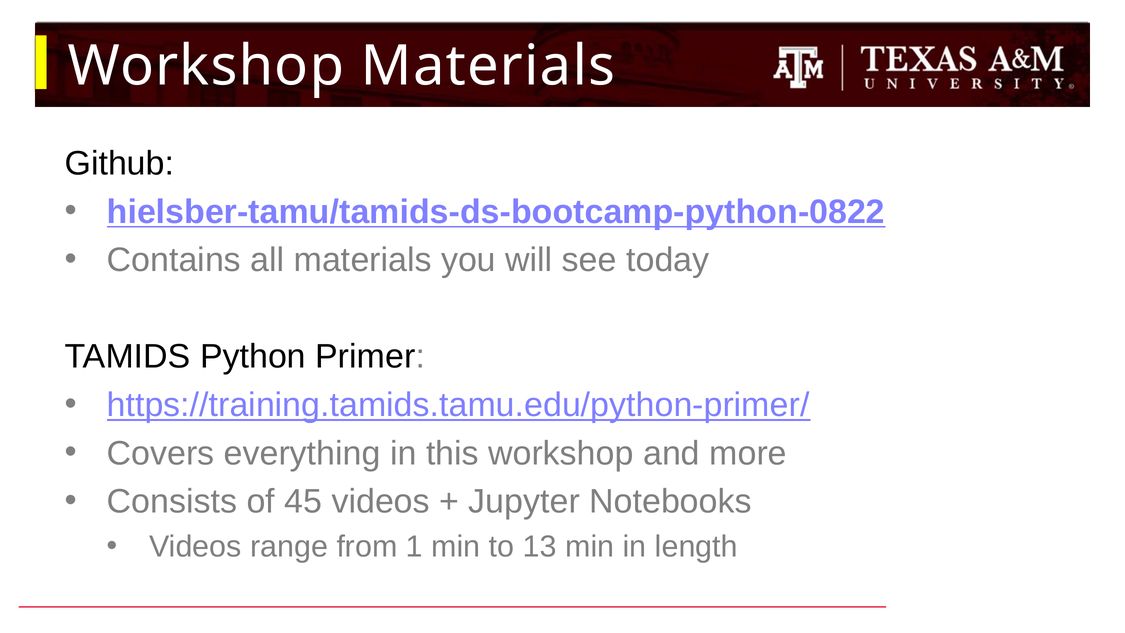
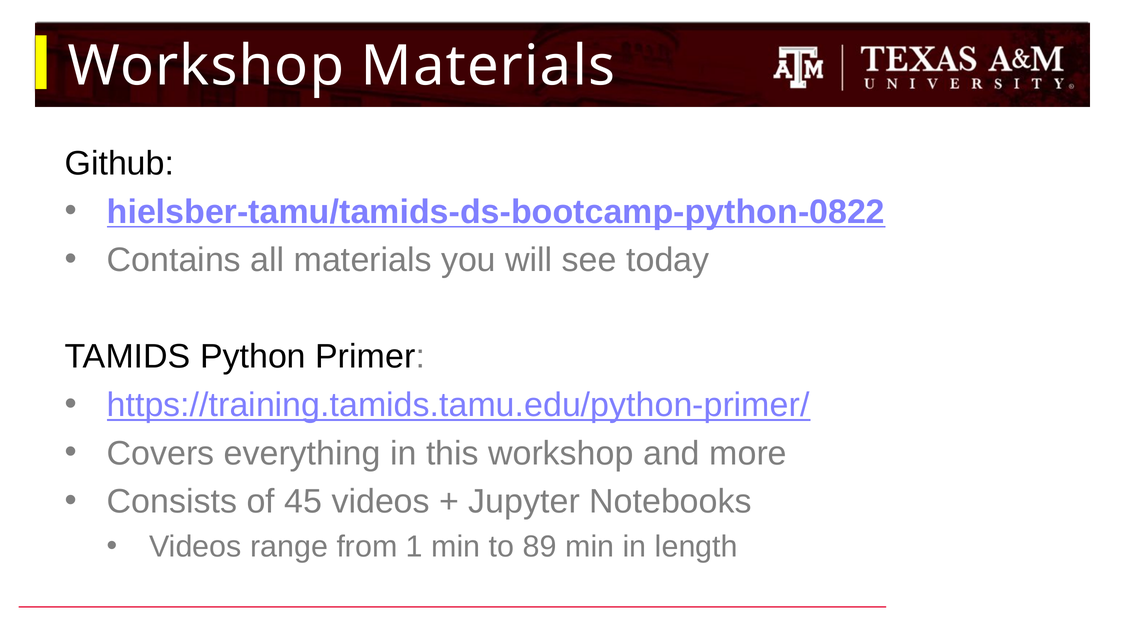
13: 13 -> 89
